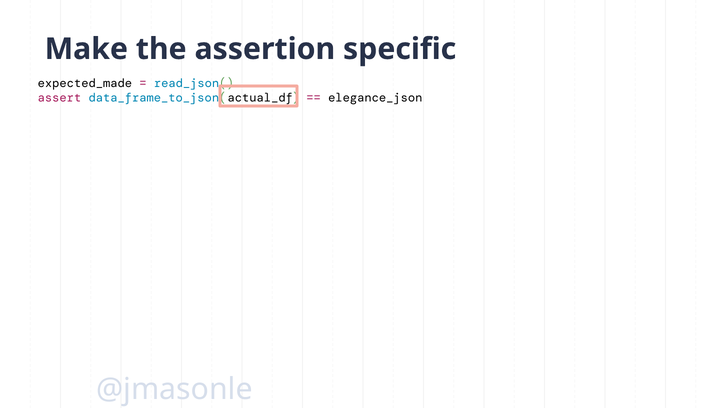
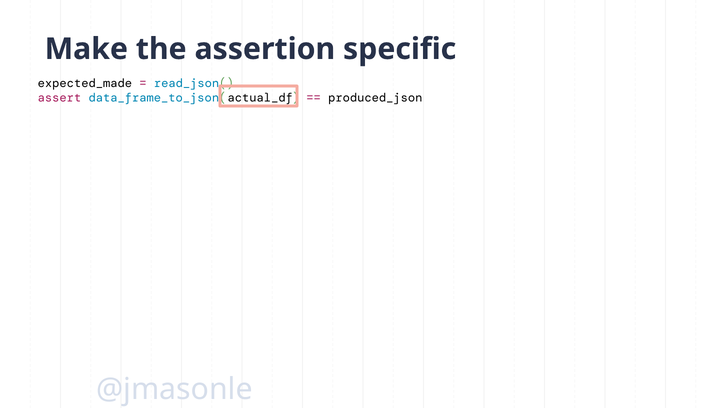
elegance_json: elegance_json -> produced_json
